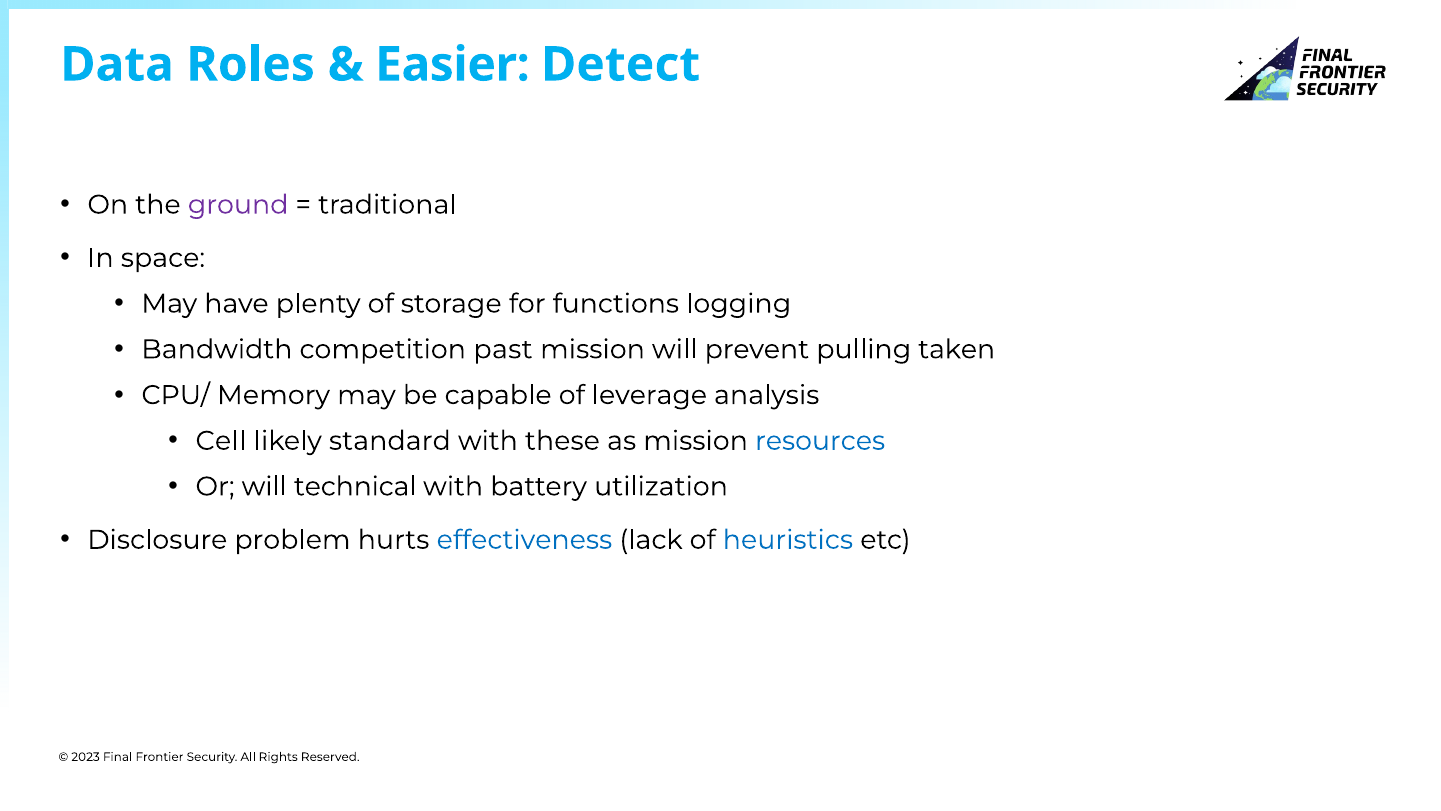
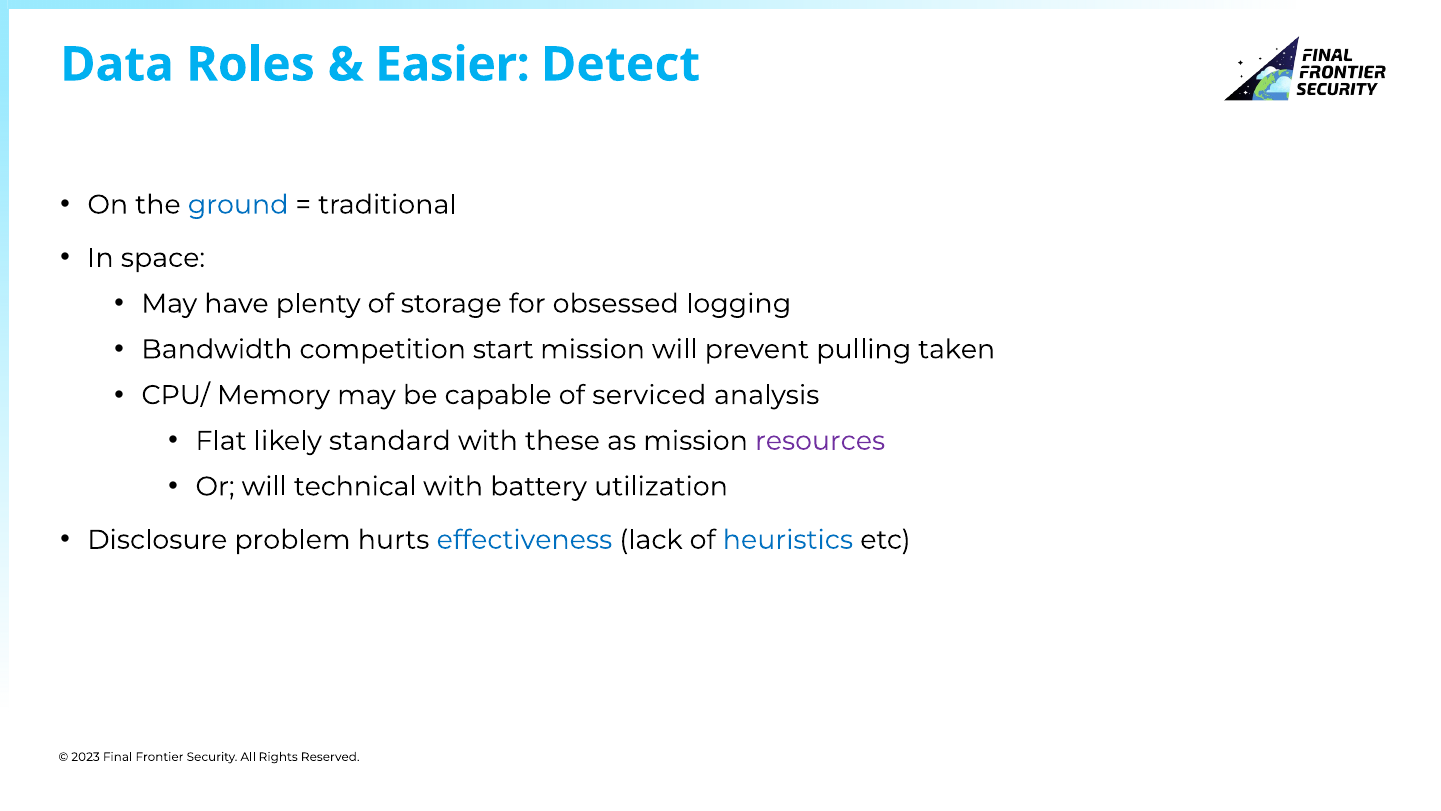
ground colour: purple -> blue
functions: functions -> obsessed
past: past -> start
leverage: leverage -> serviced
Cell: Cell -> Flat
resources colour: blue -> purple
